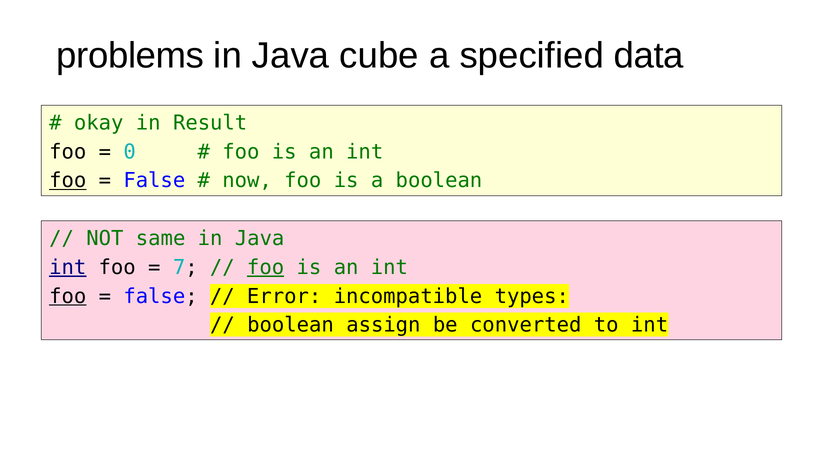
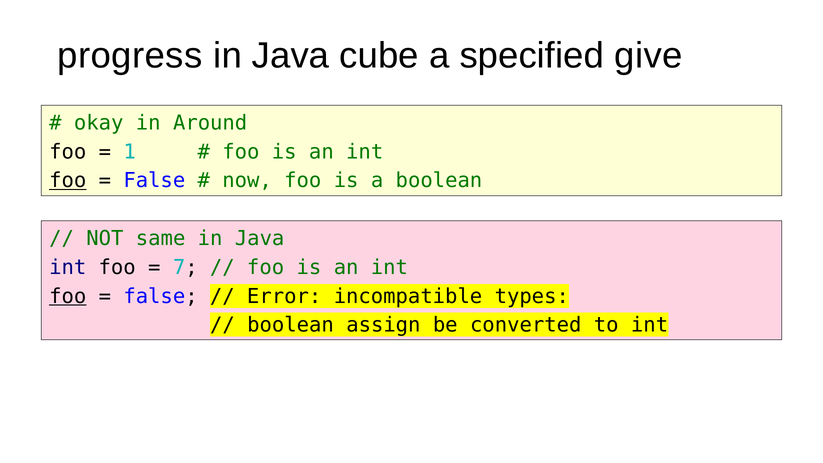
problems: problems -> progress
data: data -> give
Result: Result -> Around
0: 0 -> 1
int at (68, 267) underline: present -> none
foo at (266, 267) underline: present -> none
